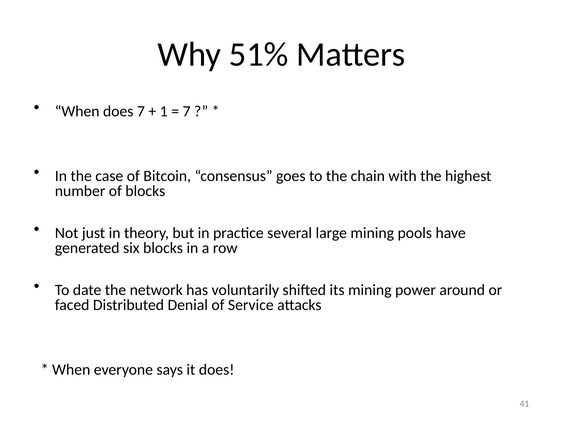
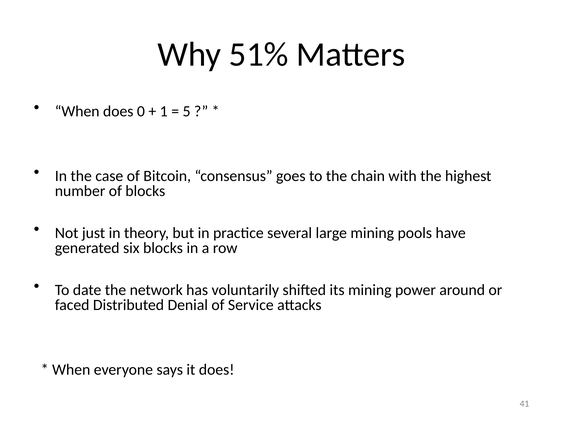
does 7: 7 -> 0
7 at (187, 111): 7 -> 5
